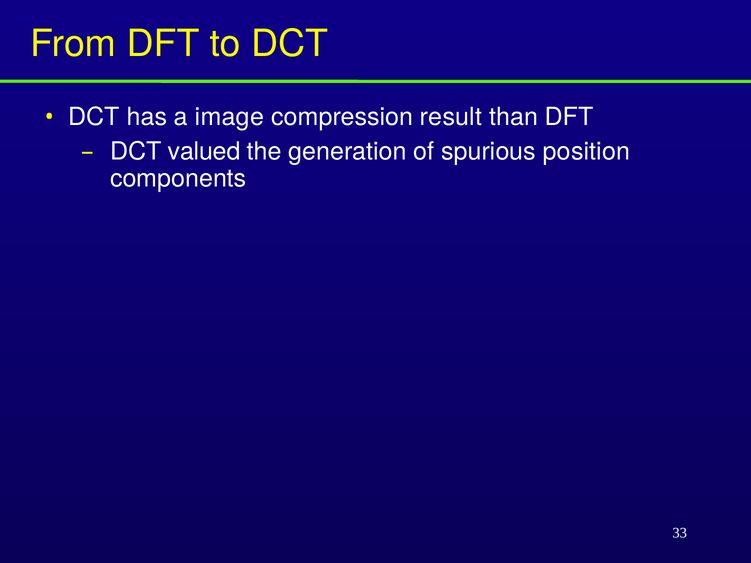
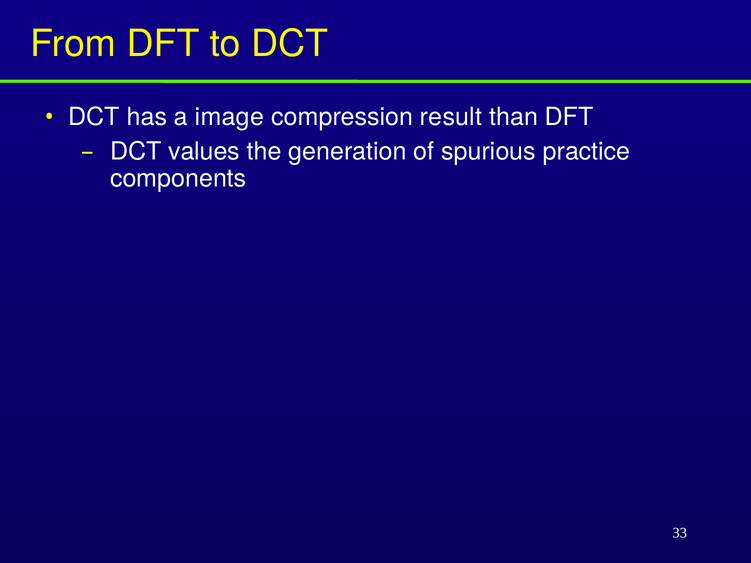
valued: valued -> values
position: position -> practice
